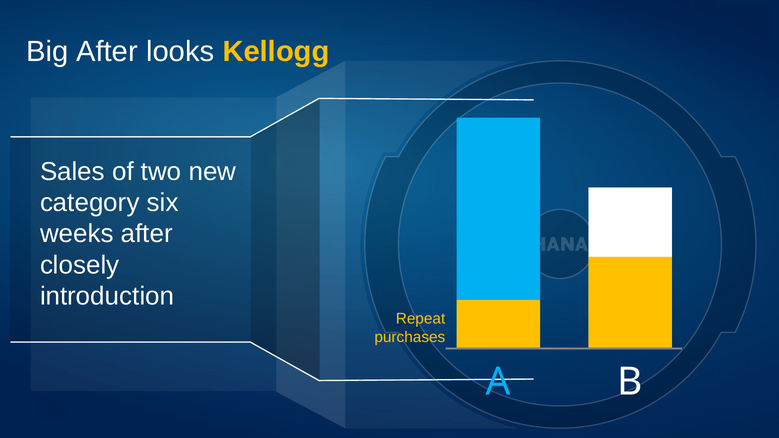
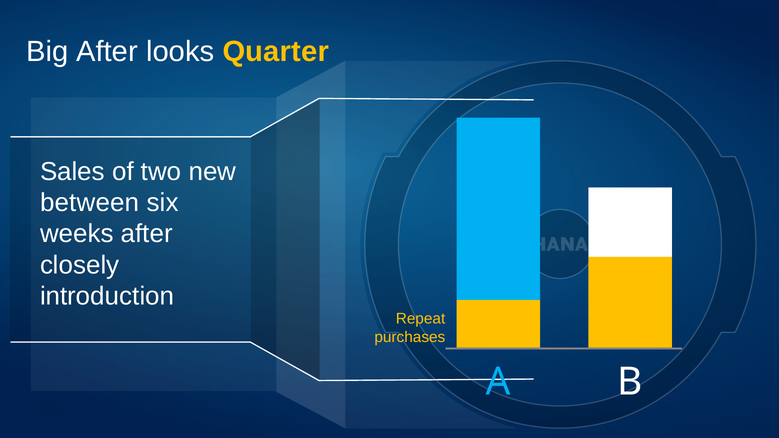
Kellogg: Kellogg -> Quarter
category: category -> between
